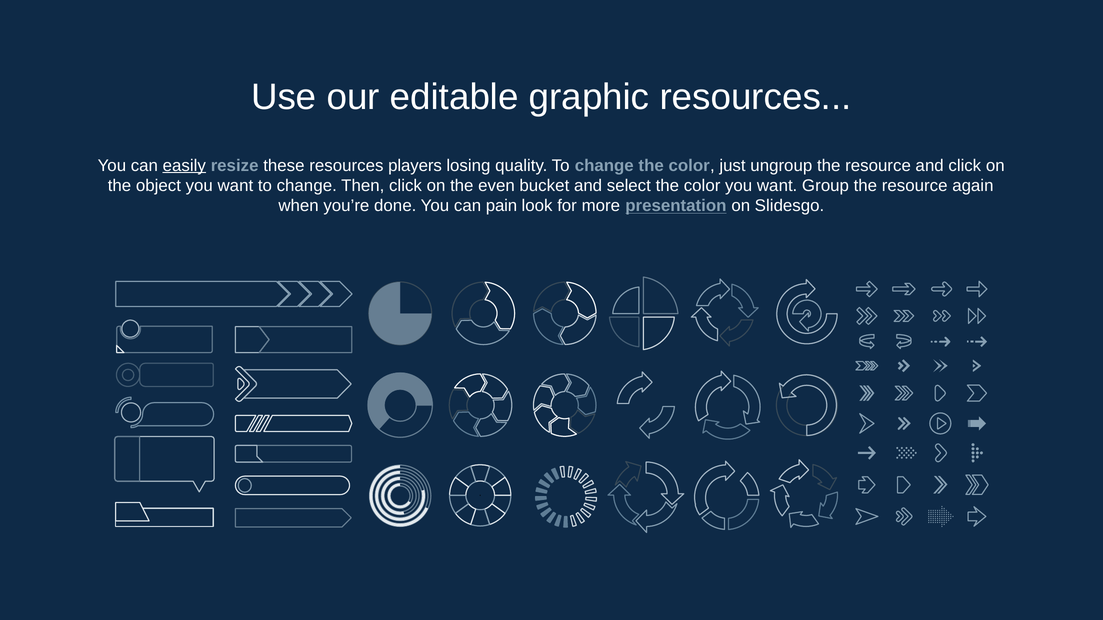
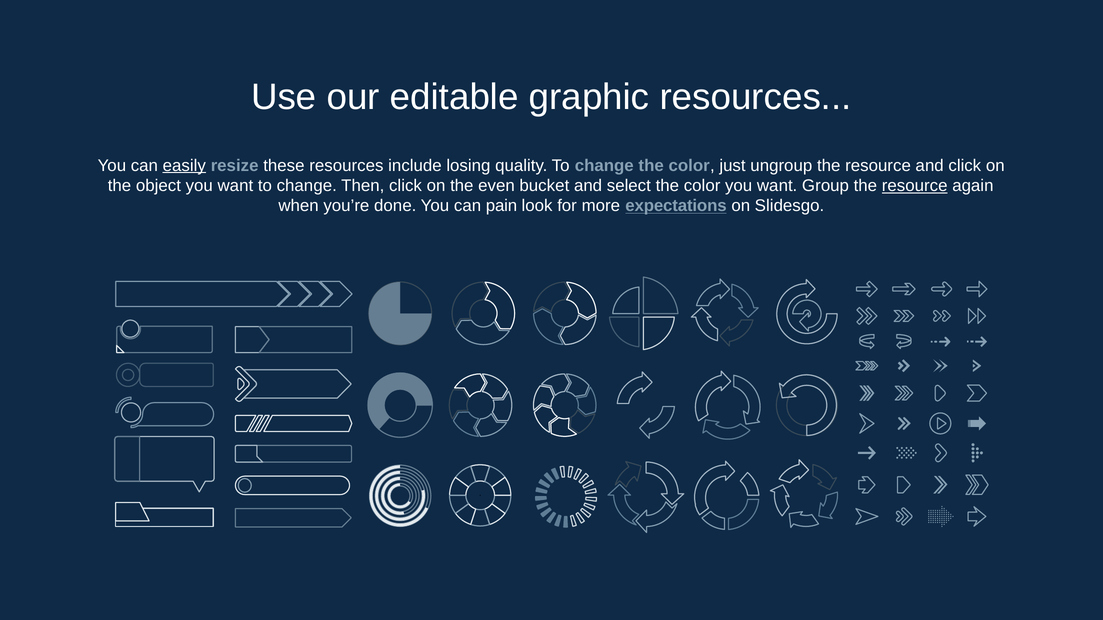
players: players -> include
resource at (915, 186) underline: none -> present
presentation: presentation -> expectations
